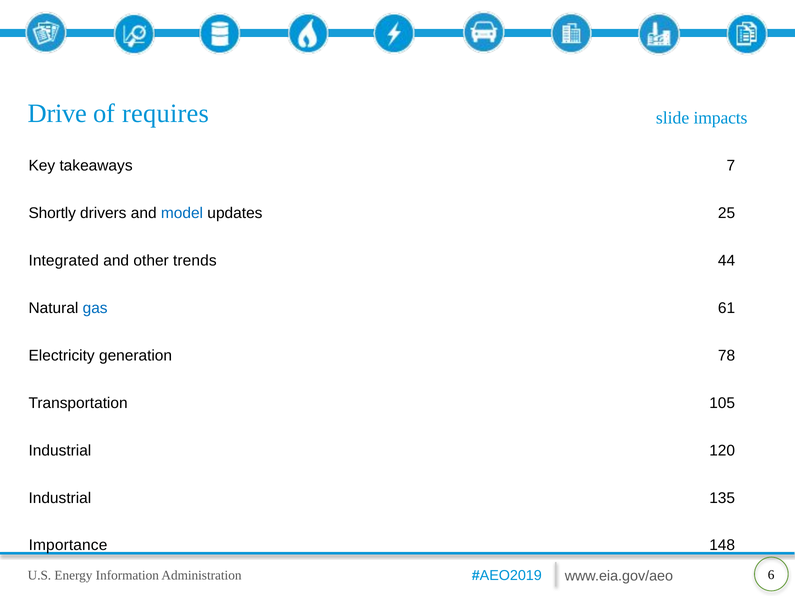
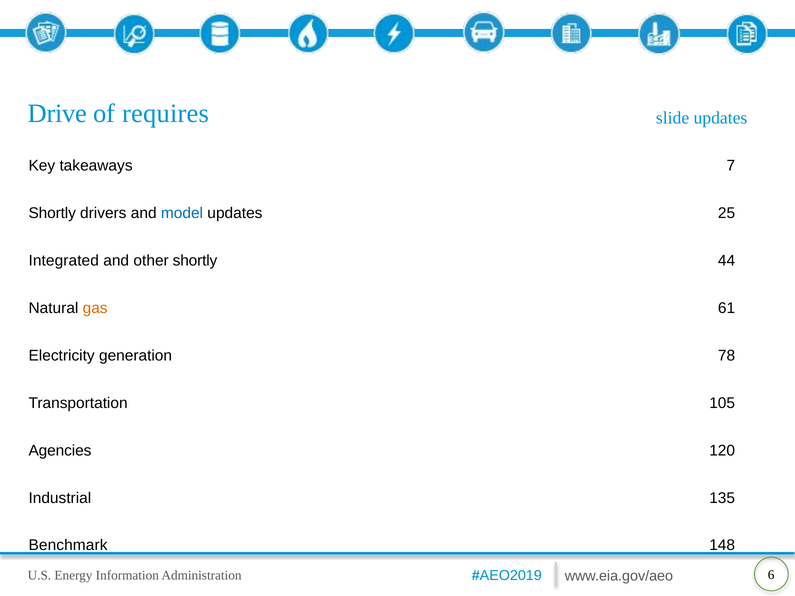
slide impacts: impacts -> updates
other trends: trends -> shortly
gas colour: blue -> orange
Industrial at (60, 451): Industrial -> Agencies
Importance: Importance -> Benchmark
